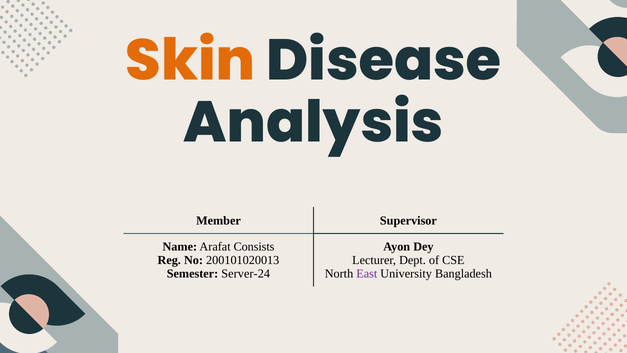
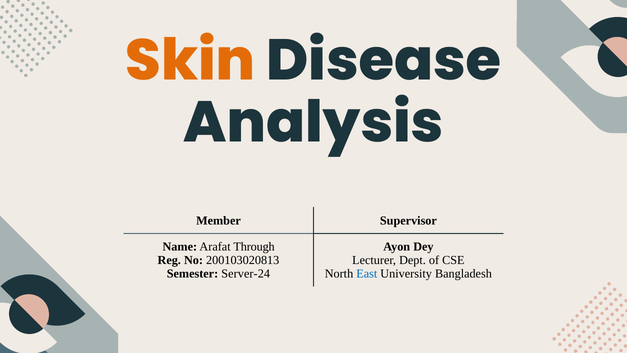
Consists: Consists -> Through
200101020013: 200101020013 -> 200103020813
East colour: purple -> blue
